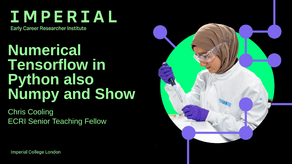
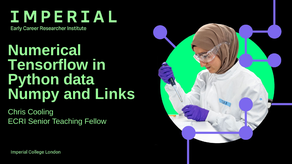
also: also -> data
Show: Show -> Links
